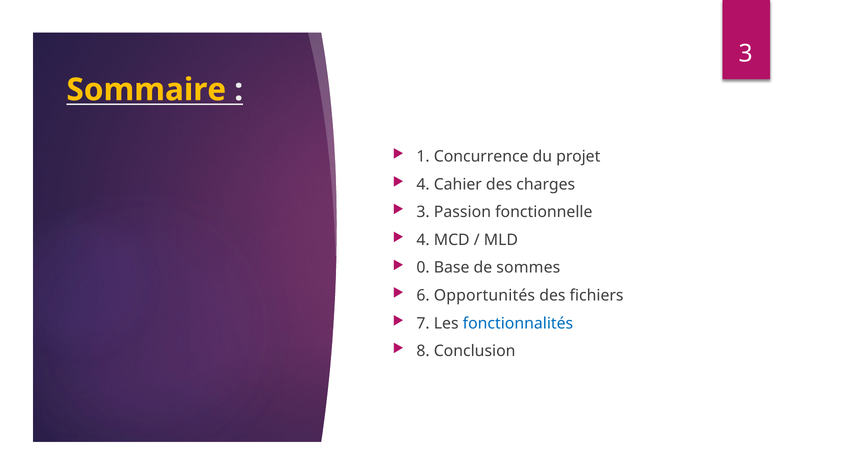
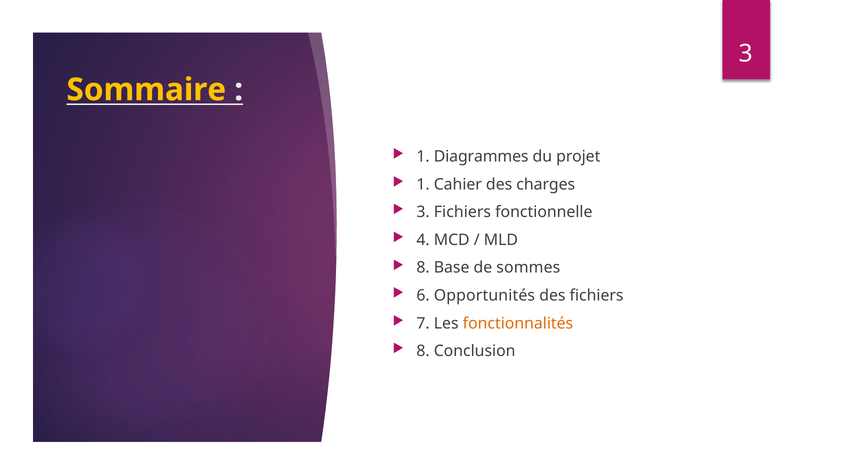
Concurrence: Concurrence -> Diagrammes
4 at (423, 184): 4 -> 1
3 Passion: Passion -> Fichiers
0 at (423, 268): 0 -> 8
fonctionnalités colour: blue -> orange
